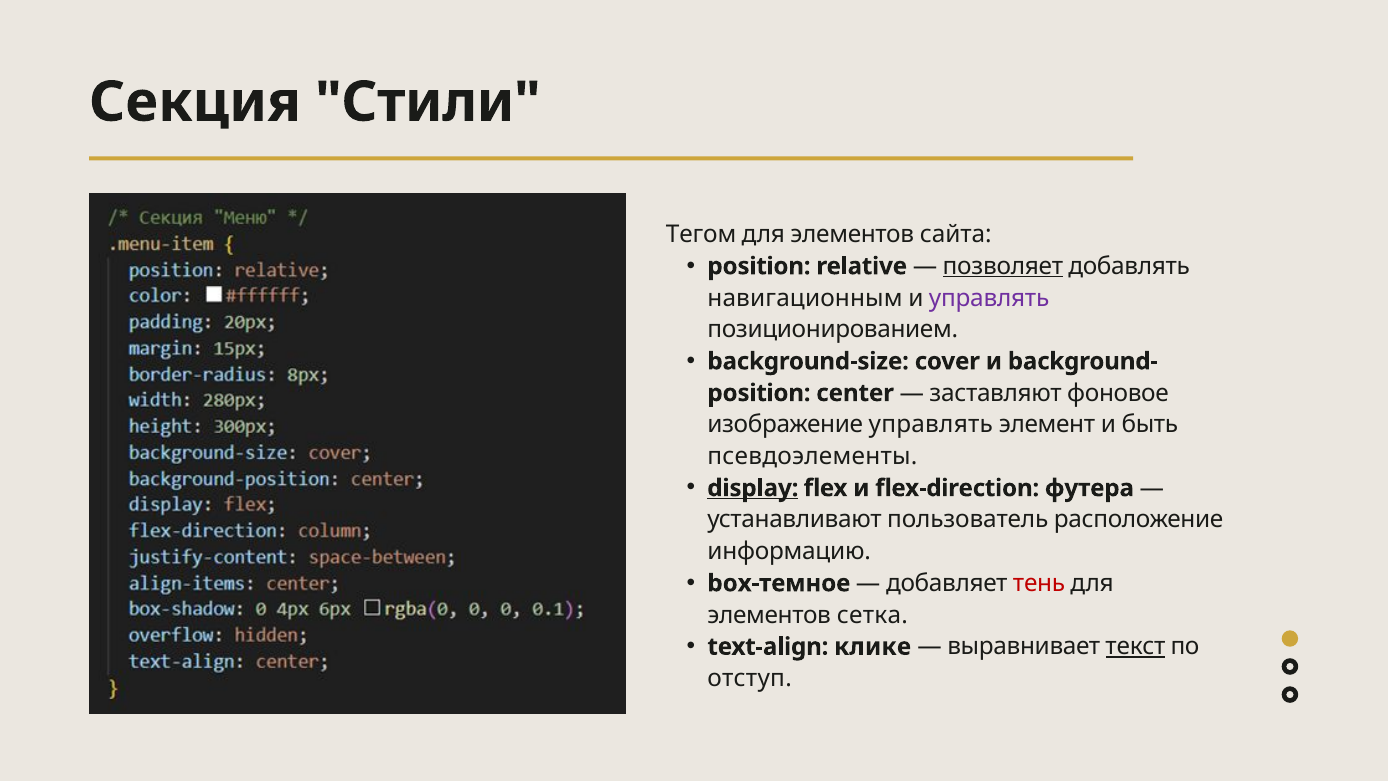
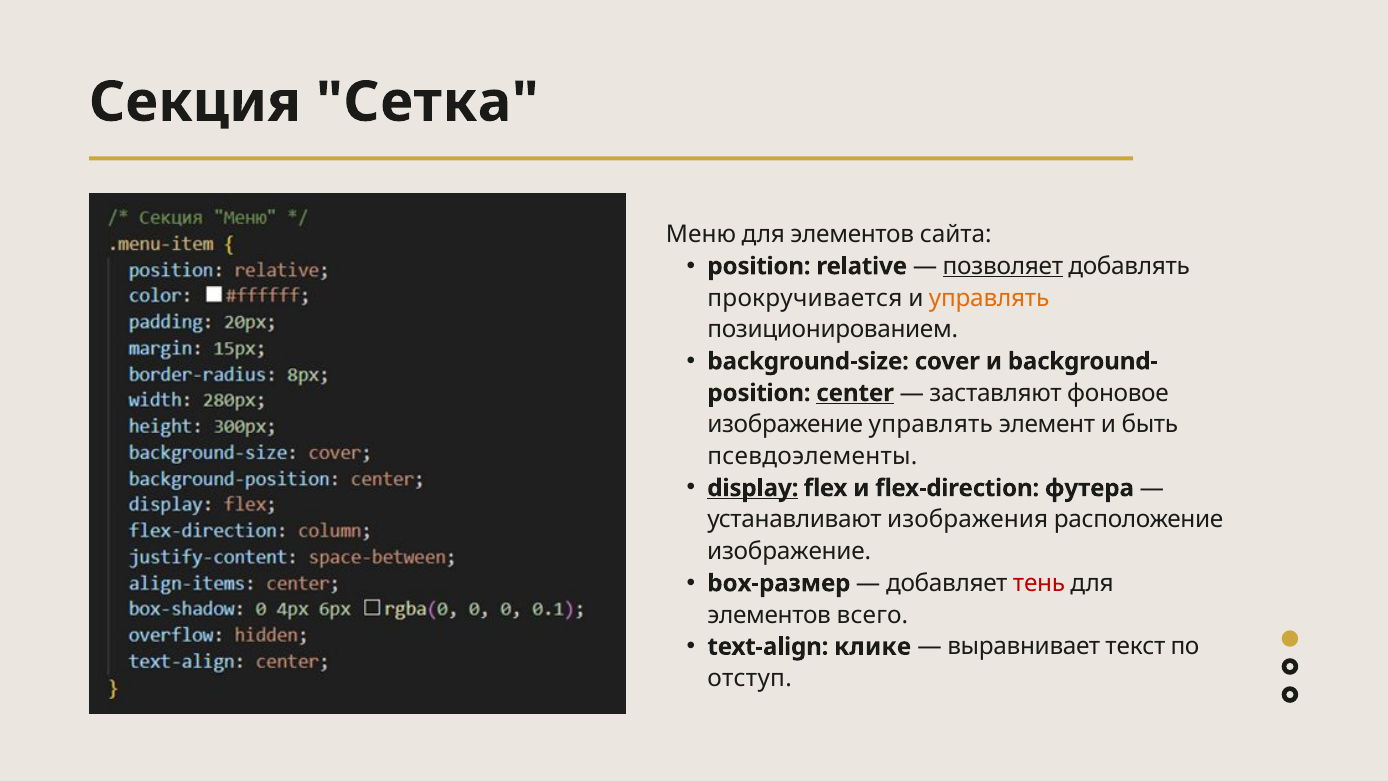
Стили: Стили -> Сетка
Тегом: Тегом -> Меню
навигационным: навигационным -> прокручивается
управлять at (989, 298) colour: purple -> orange
center underline: none -> present
пользователь: пользователь -> изображения
информацию at (789, 551): информацию -> изображение
box-темное: box-темное -> box-размер
сетка: сетка -> всего
текст underline: present -> none
